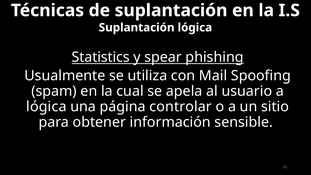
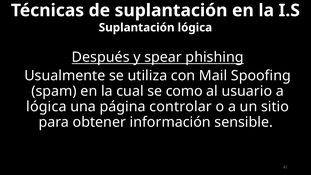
Statistics: Statistics -> Después
apela: apela -> como
